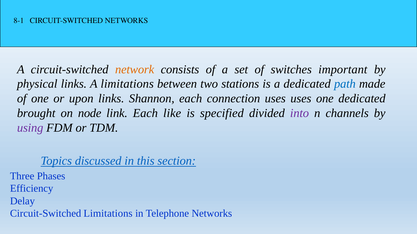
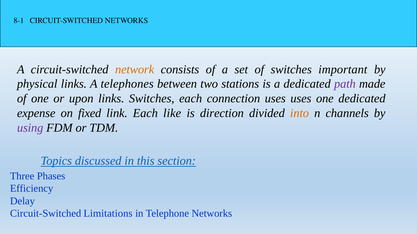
A limitations: limitations -> telephones
path colour: blue -> purple
links Shannon: Shannon -> Switches
brought: brought -> expense
node: node -> fixed
specified: specified -> direction
into colour: purple -> orange
